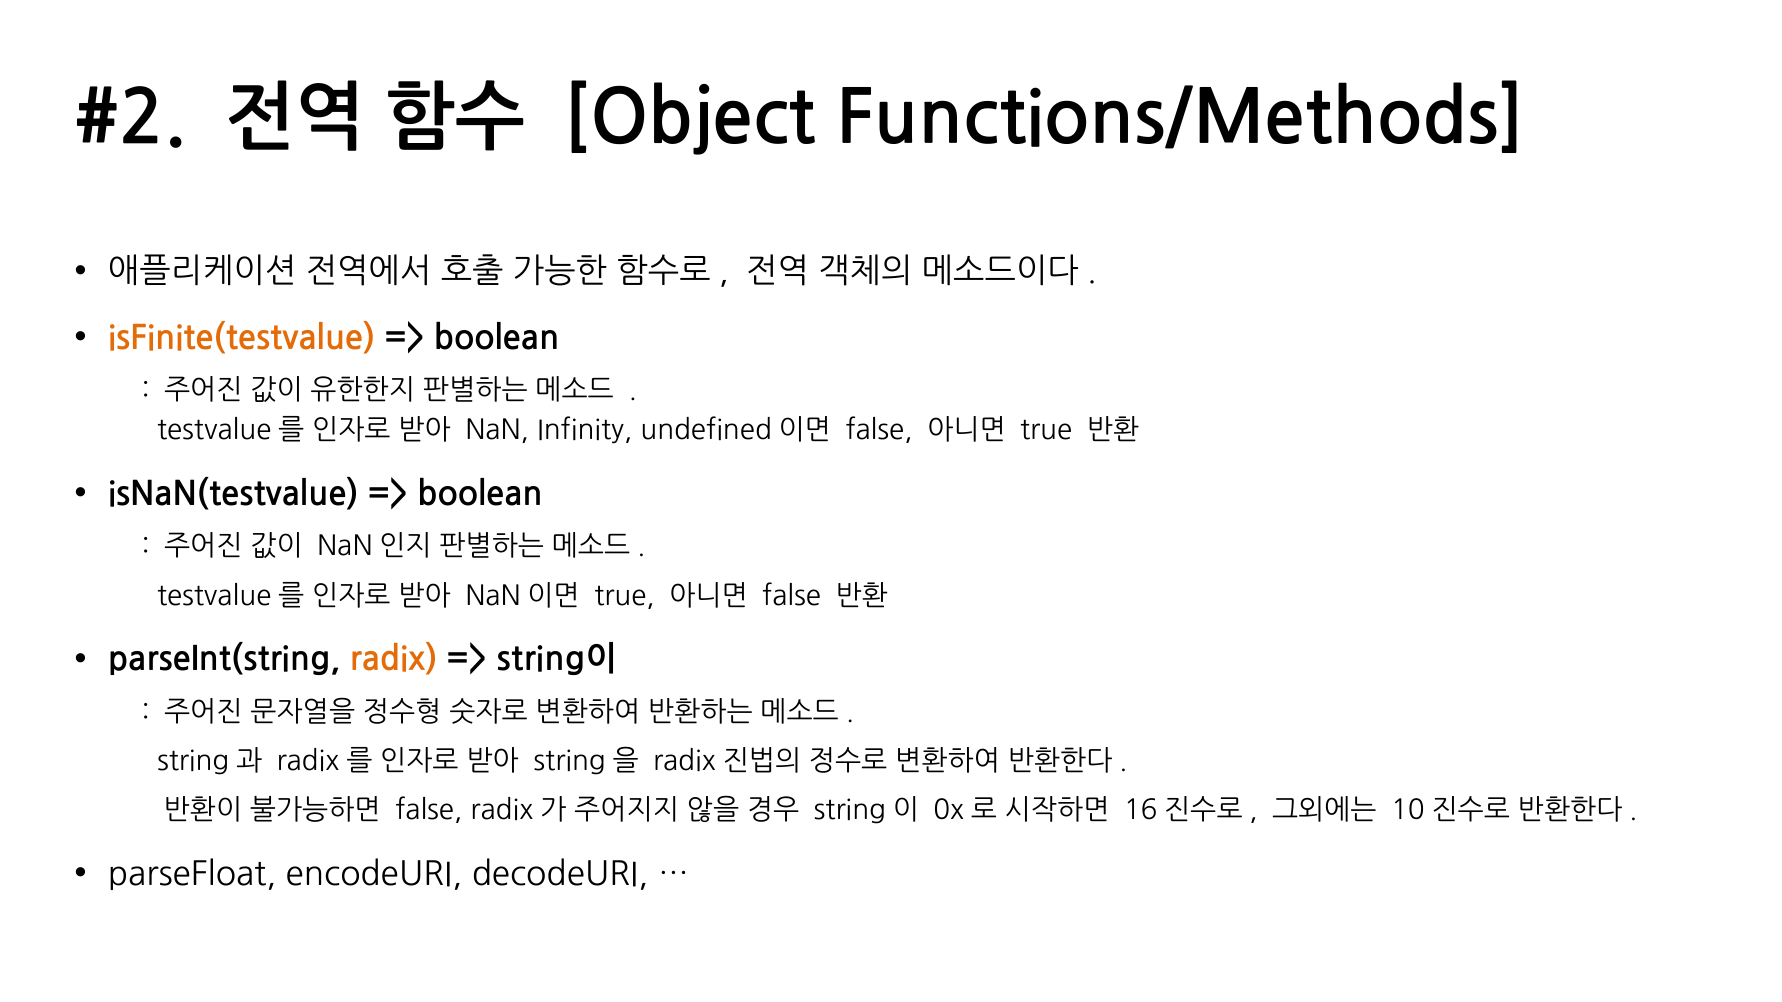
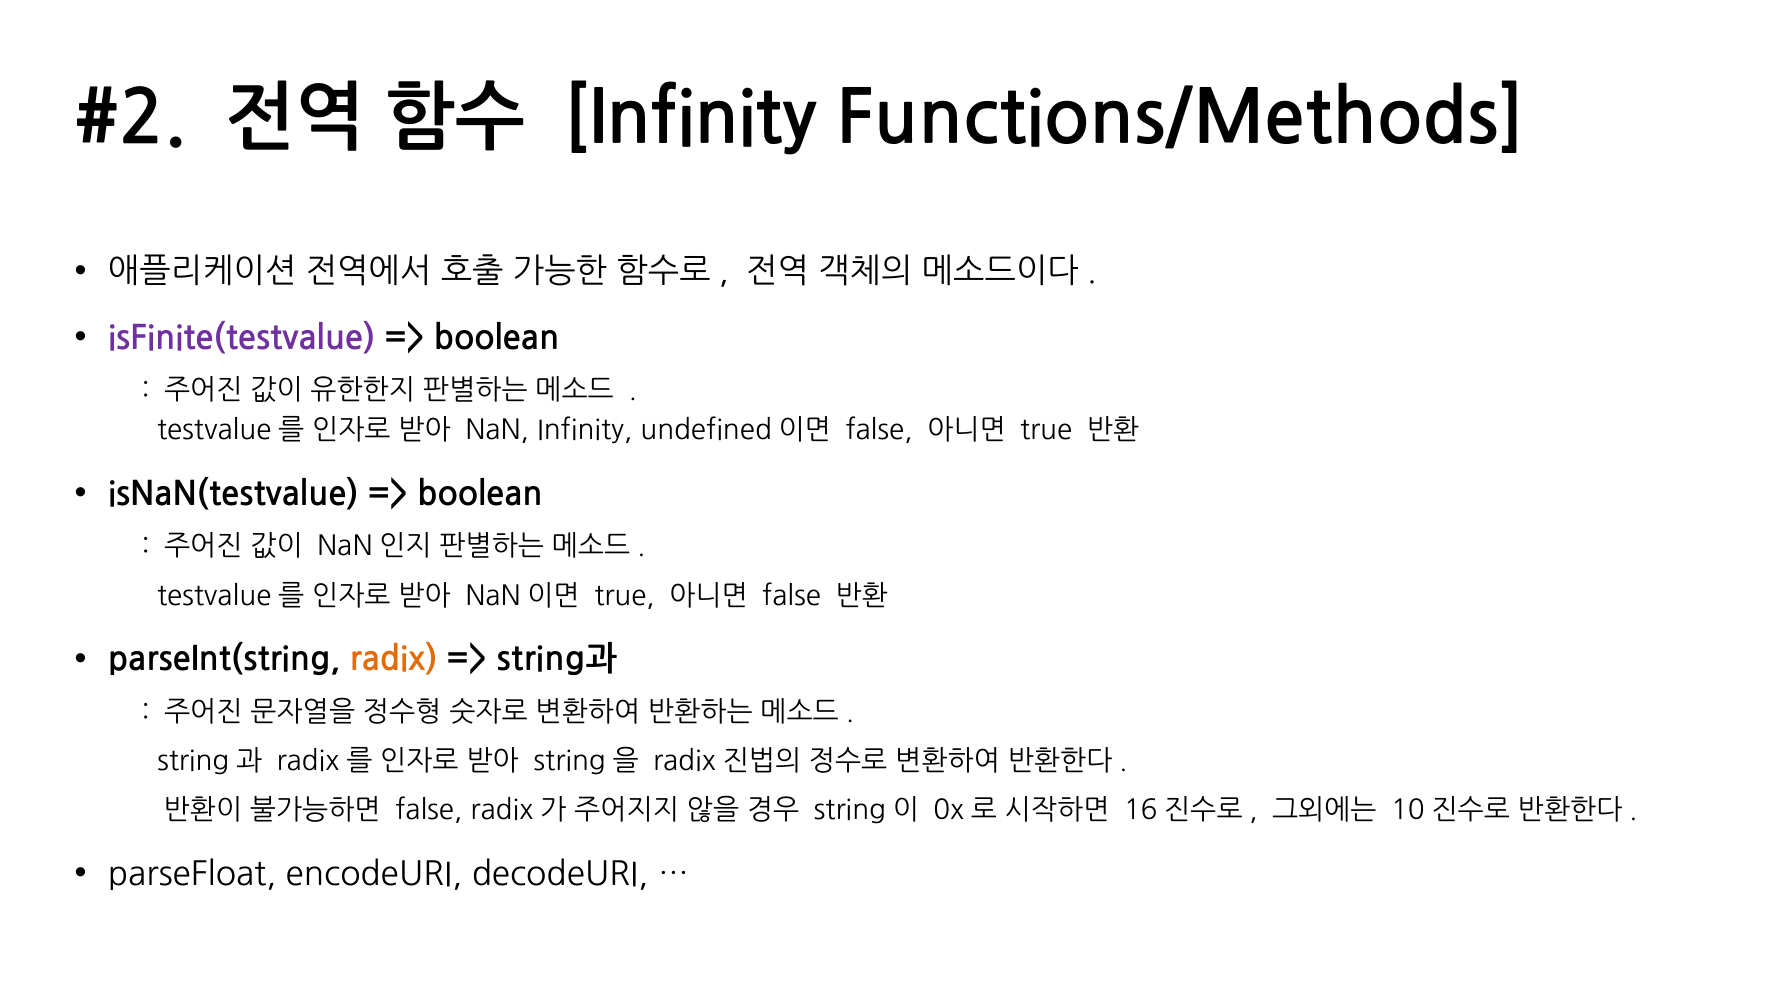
Object at (690, 119): Object -> Infinity
isFinite(testvalue colour: orange -> purple
string이 at (557, 660): string이 -> string과
